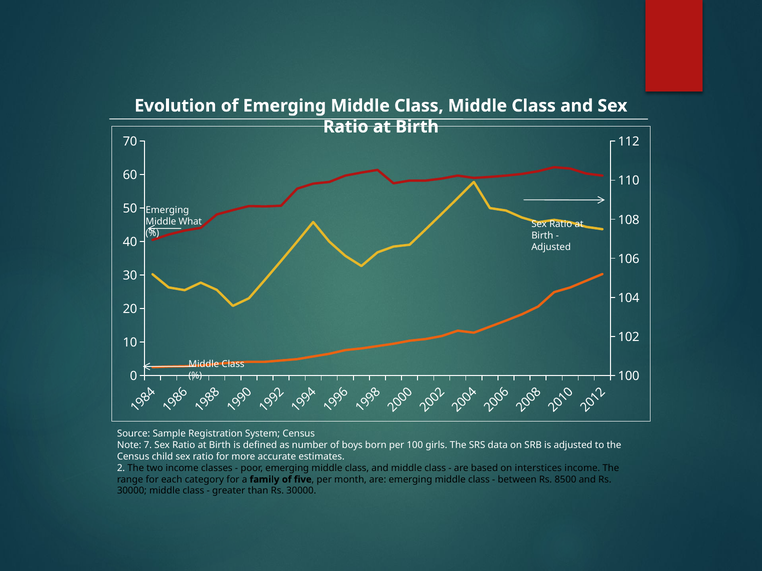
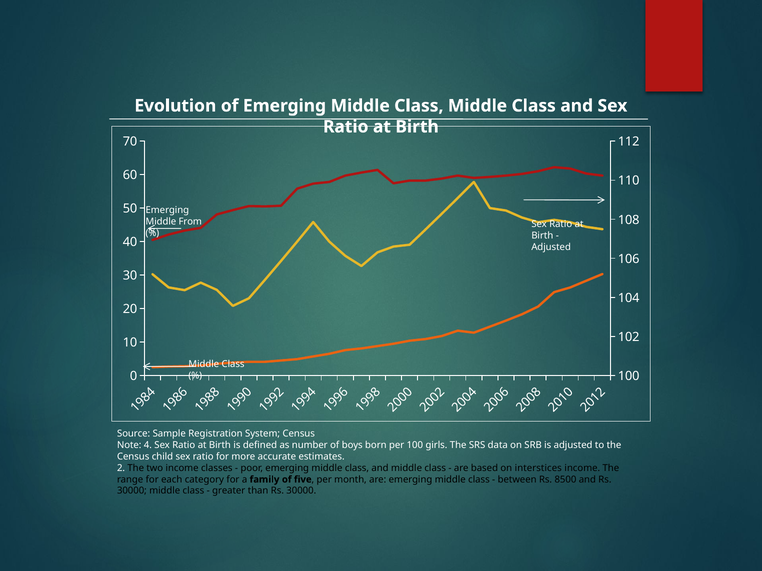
What: What -> From
Note 7: 7 -> 4
